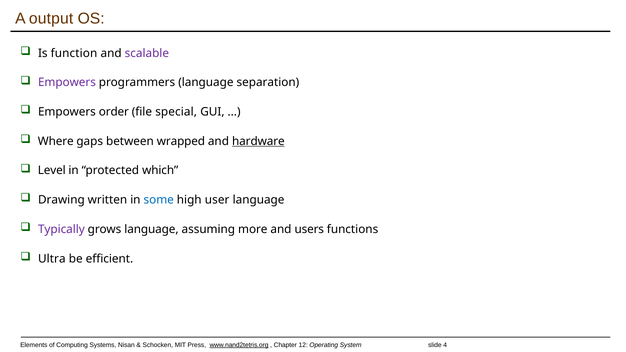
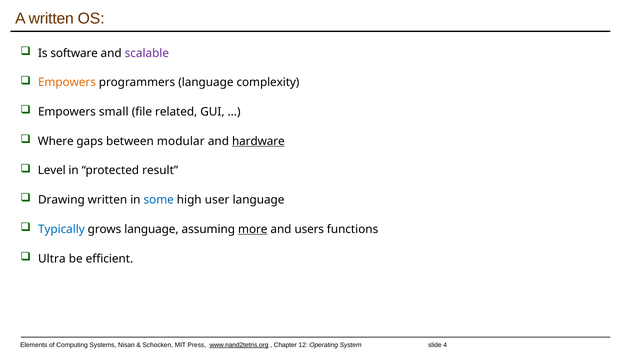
A output: output -> written
function: function -> software
Empowers at (67, 83) colour: purple -> orange
separation: separation -> complexity
order: order -> small
special: special -> related
wrapped: wrapped -> modular
which: which -> result
Typically colour: purple -> blue
more underline: none -> present
